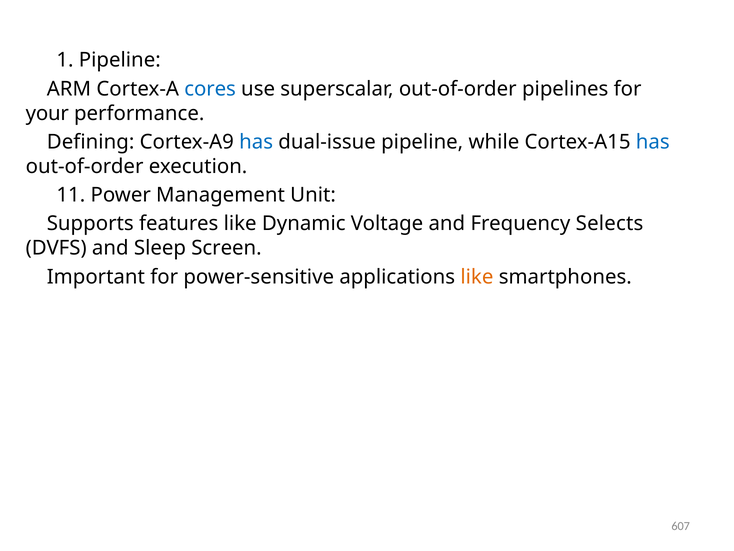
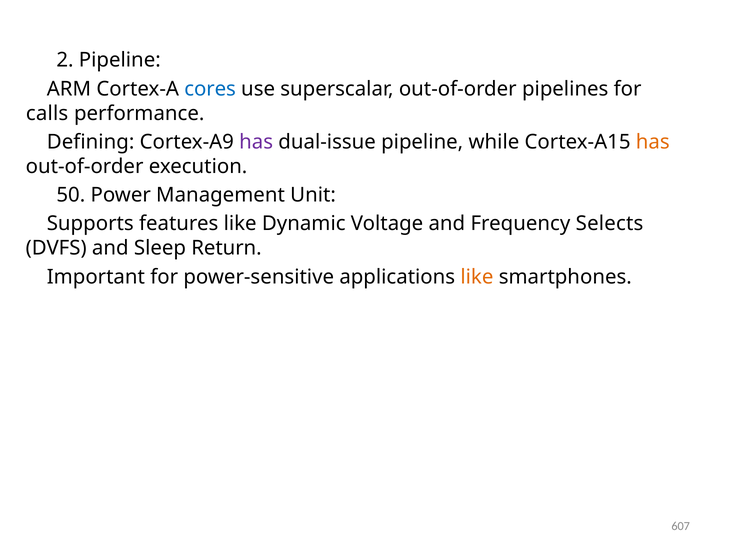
1: 1 -> 2
your: your -> calls
has at (256, 142) colour: blue -> purple
has at (653, 142) colour: blue -> orange
11: 11 -> 50
Screen: Screen -> Return
